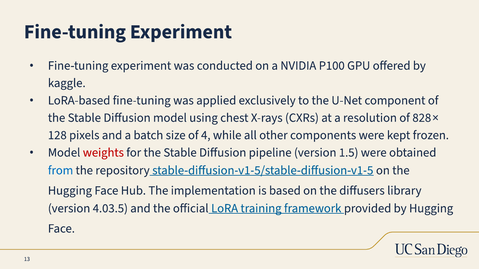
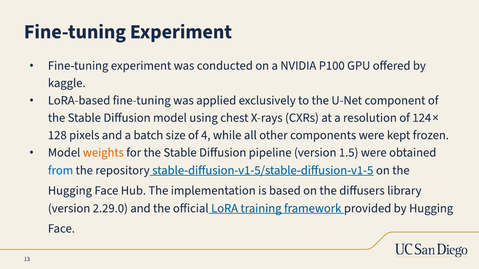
828: 828 -> 124
weights colour: red -> orange
4.03.5: 4.03.5 -> 2.29.0
